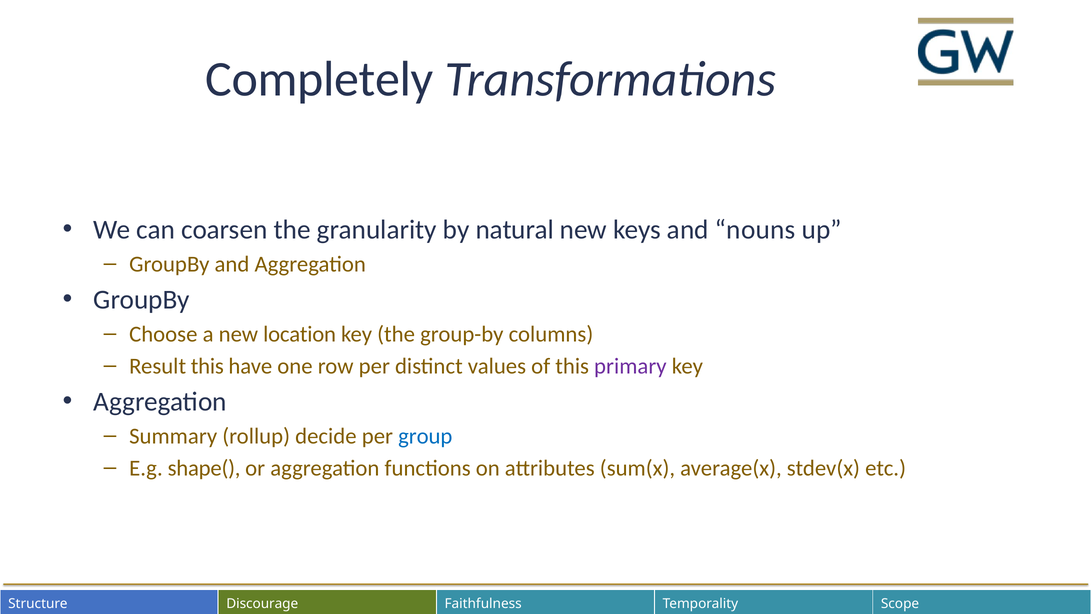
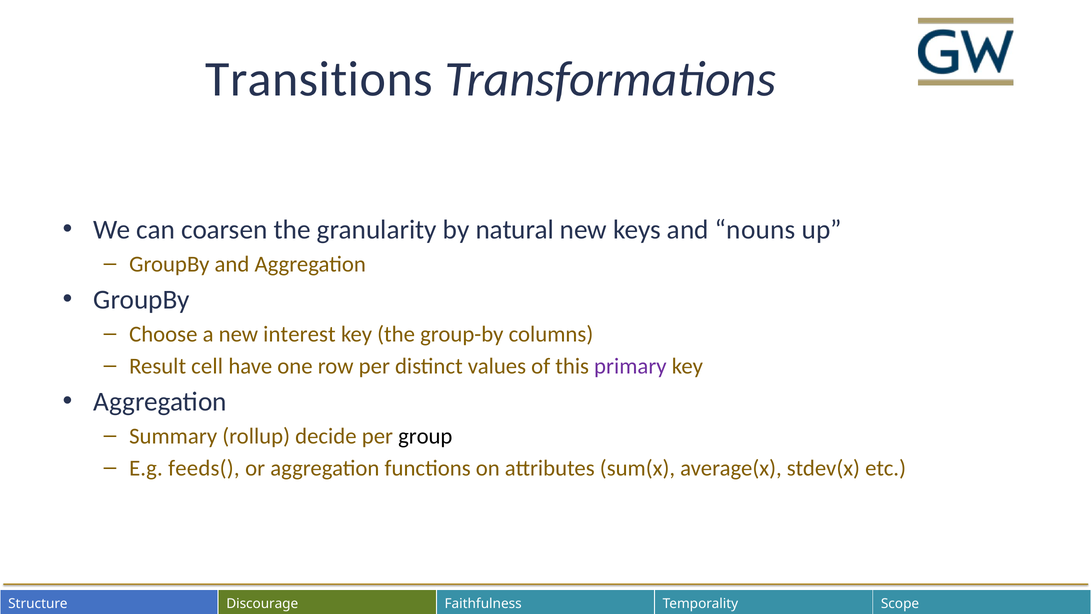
Completely: Completely -> Transitions
location: location -> interest
Result this: this -> cell
group colour: blue -> black
shape(: shape( -> feeds(
